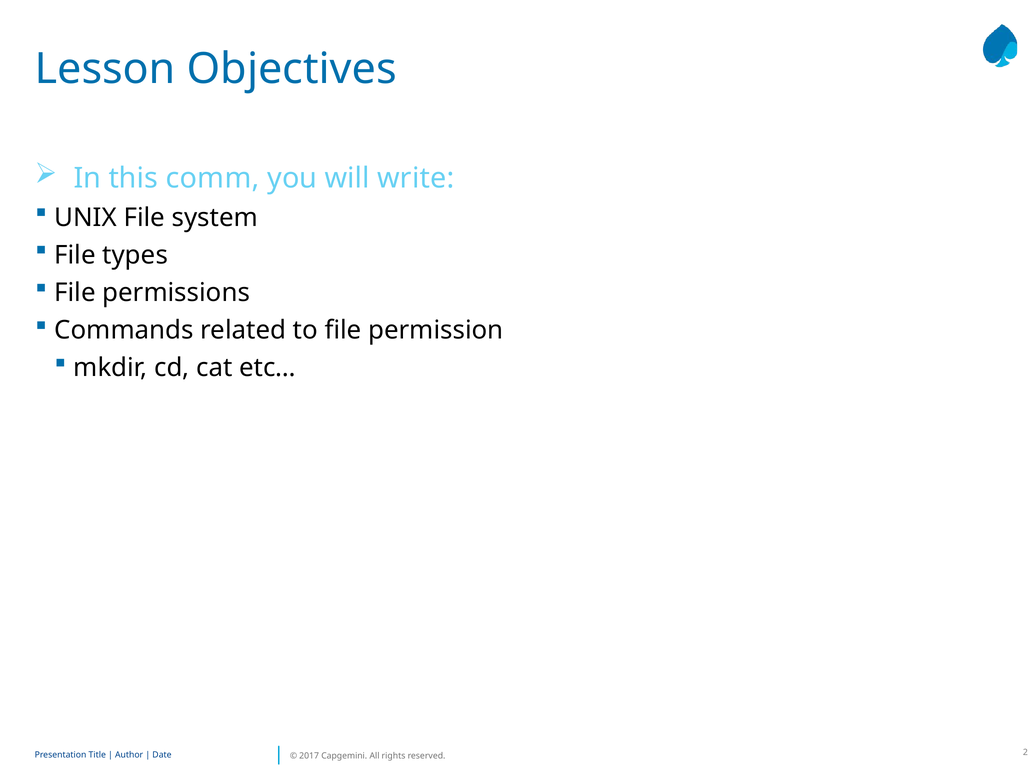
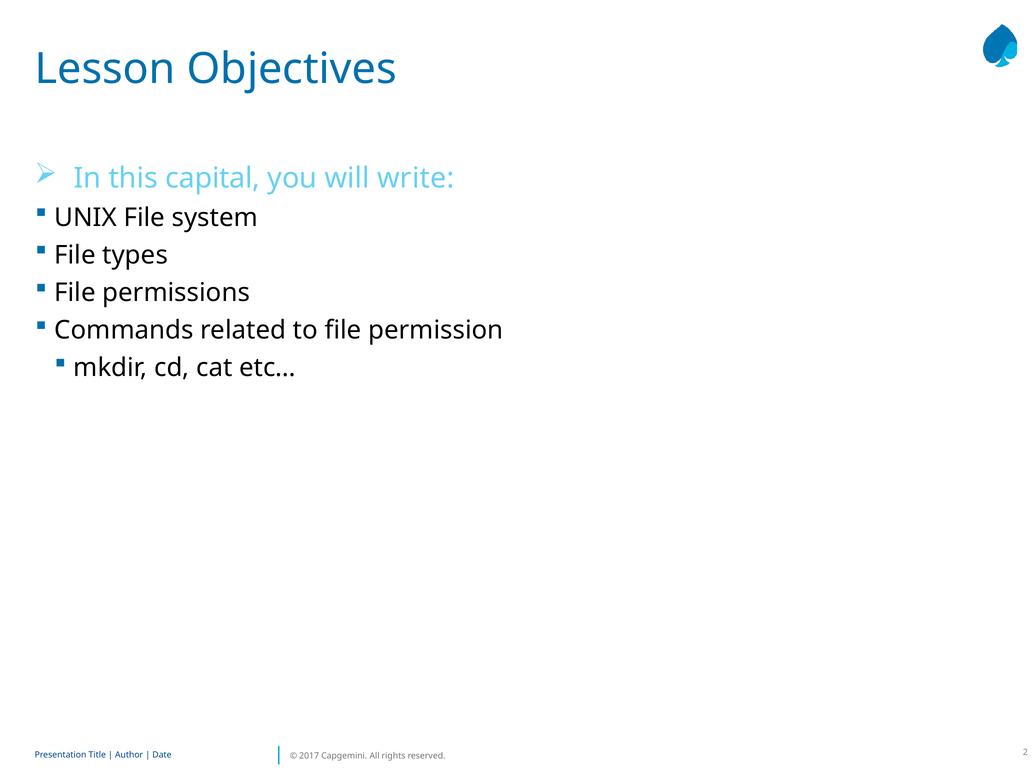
comm: comm -> capital
